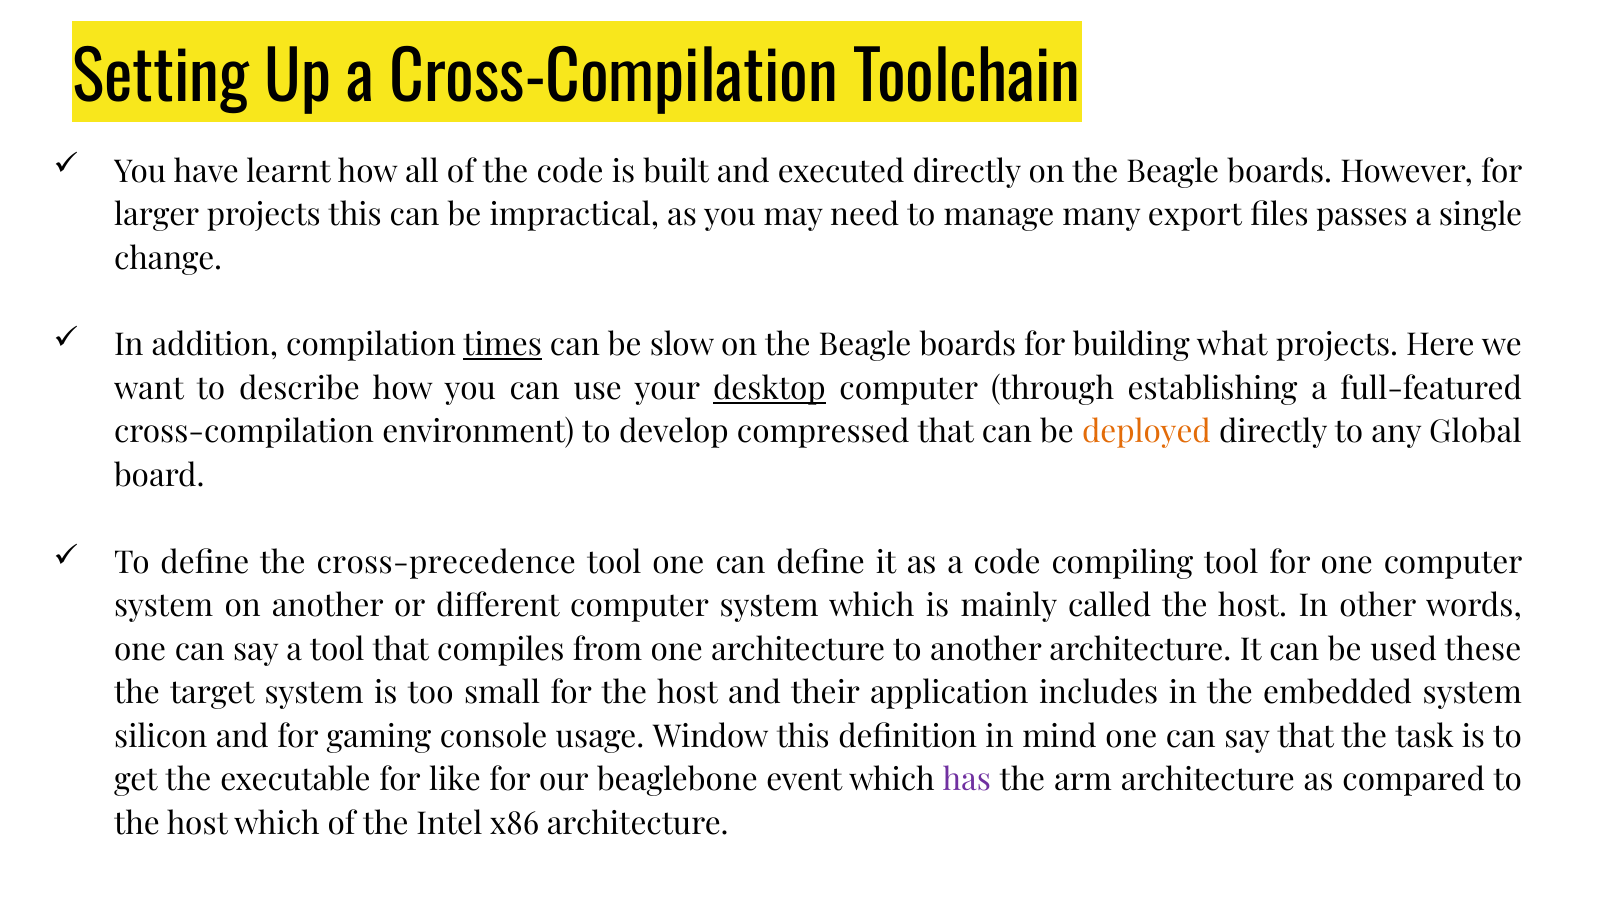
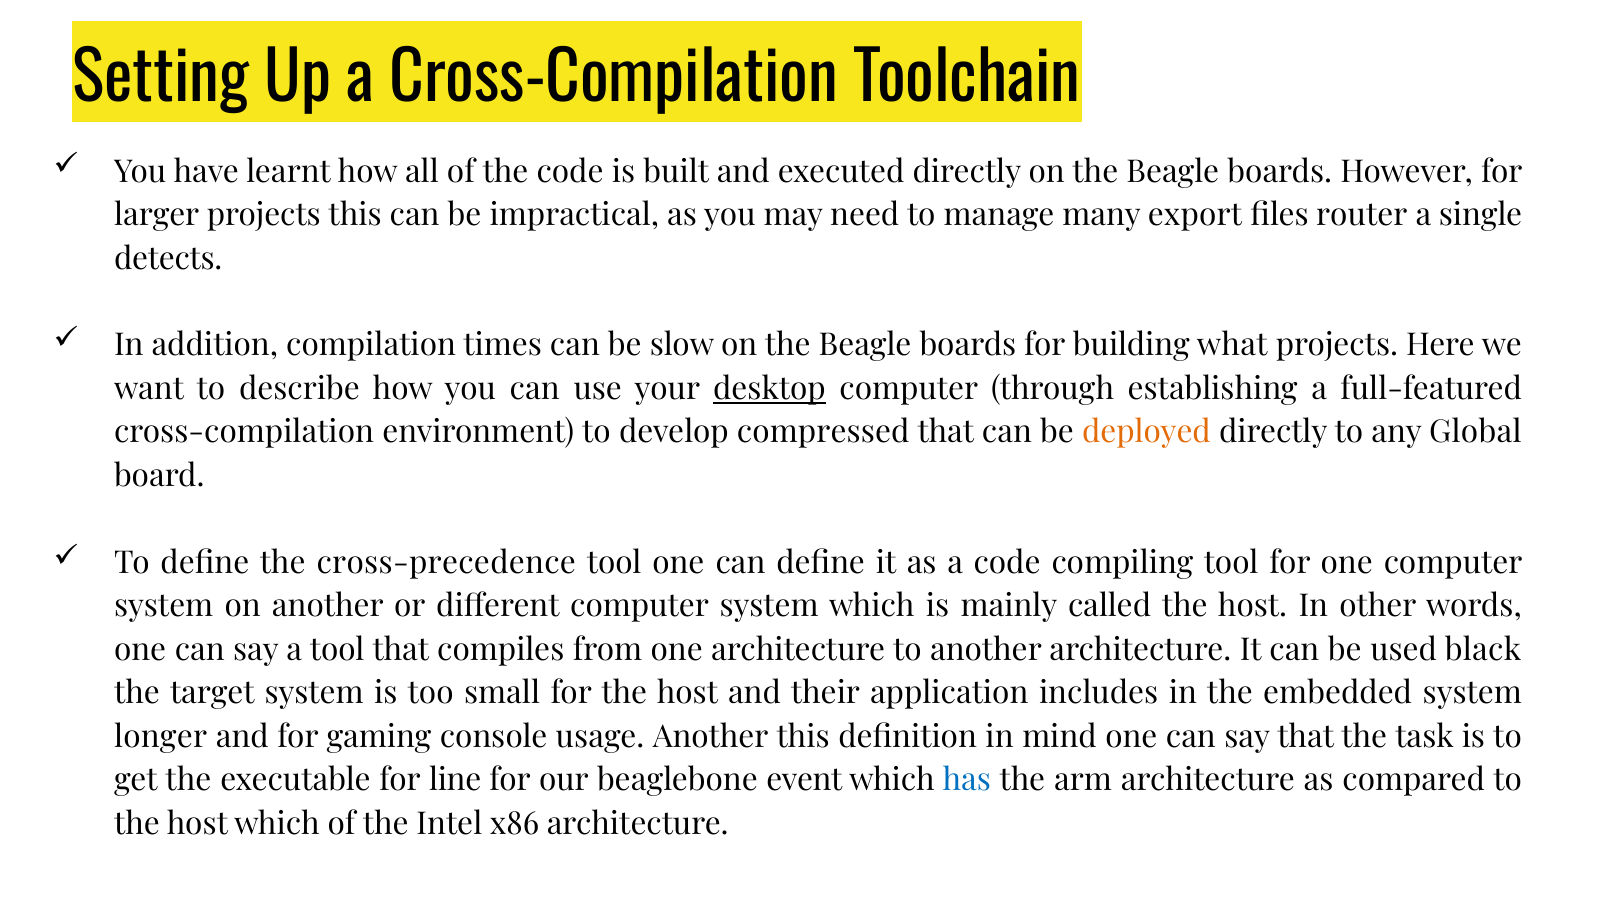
passes: passes -> router
change: change -> detects
times underline: present -> none
these: these -> black
silicon: silicon -> longer
usage Window: Window -> Another
like: like -> line
has colour: purple -> blue
